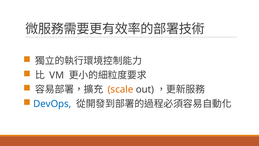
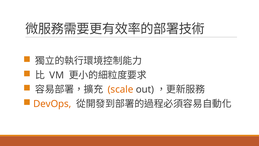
DevOps colour: blue -> orange
